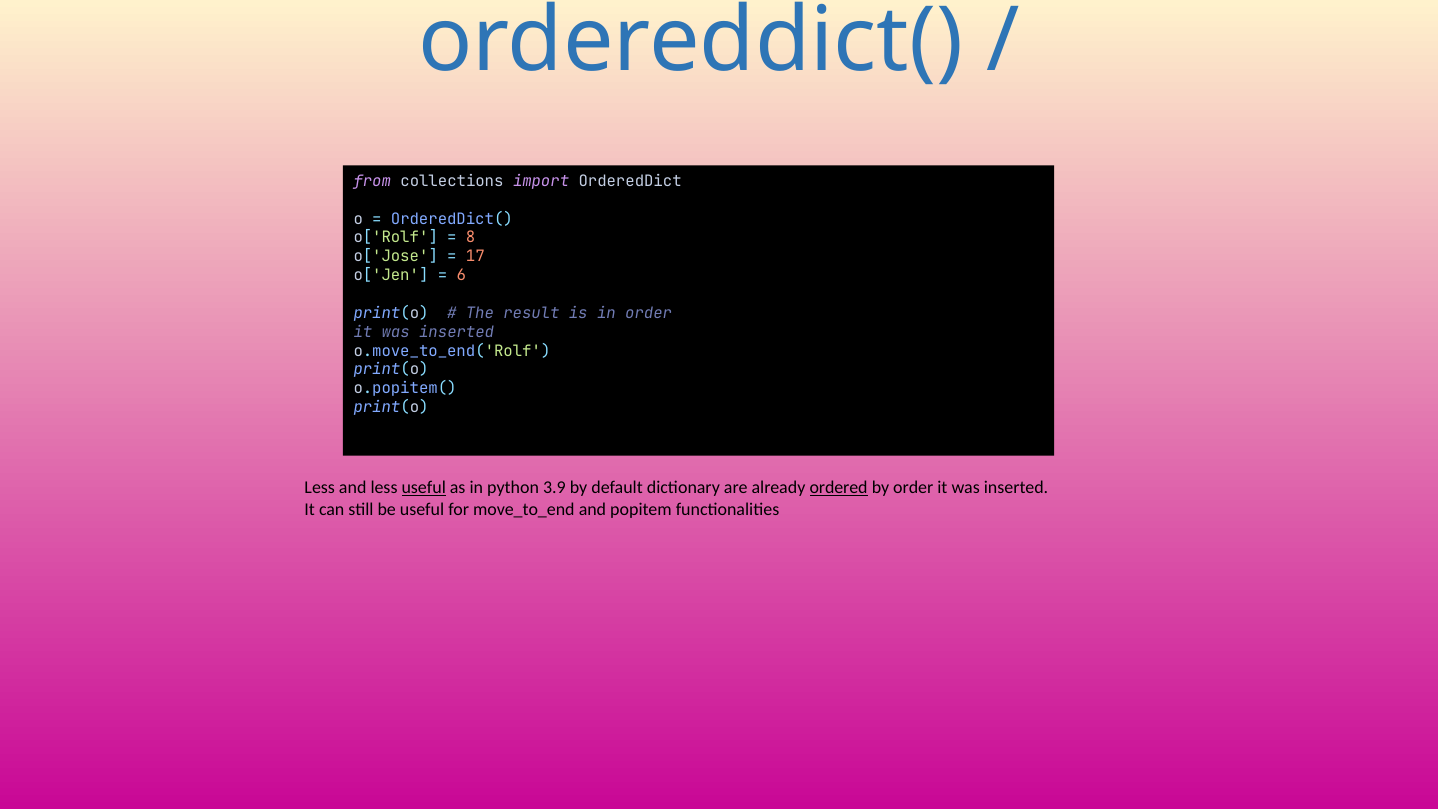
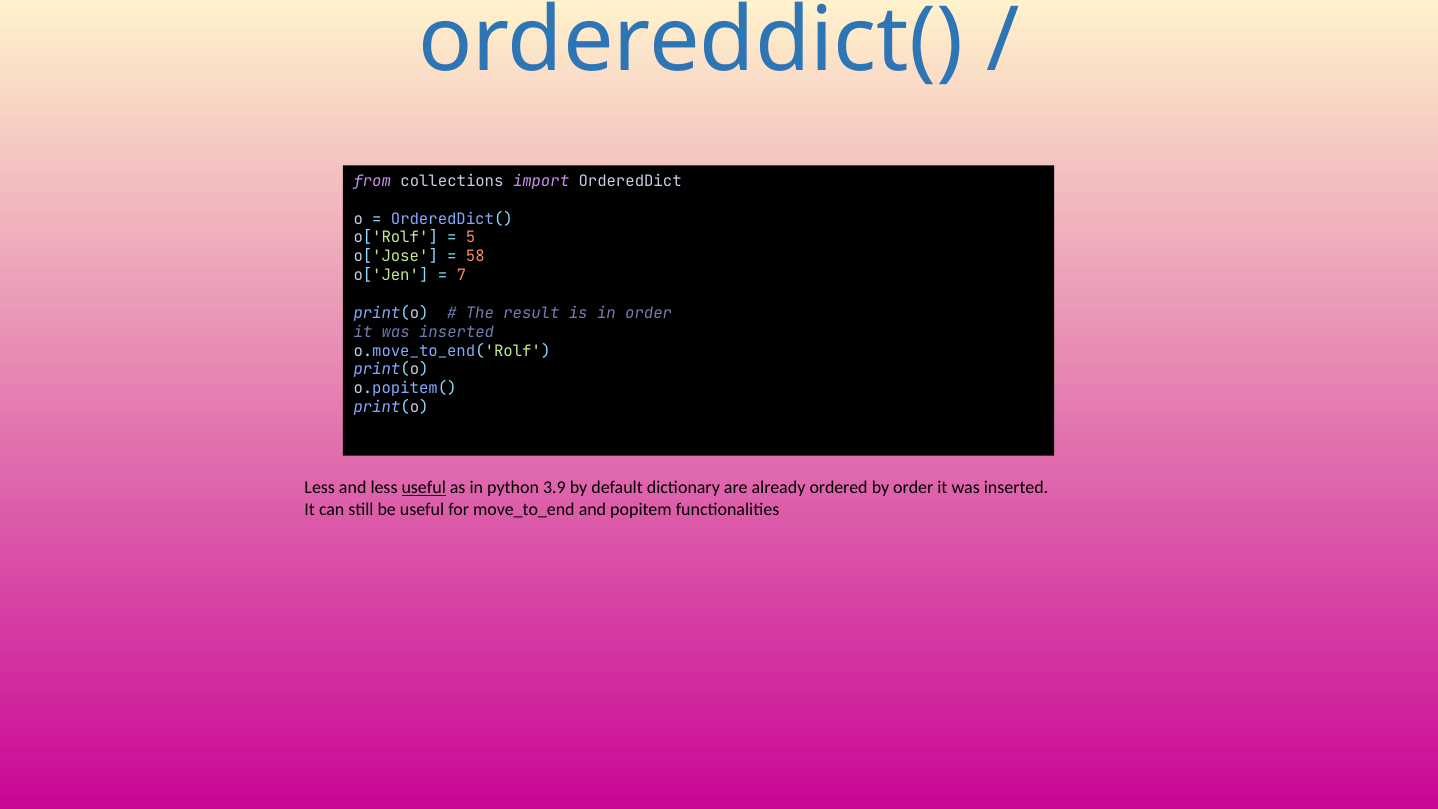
8: 8 -> 5
17: 17 -> 58
6: 6 -> 7
ordered underline: present -> none
